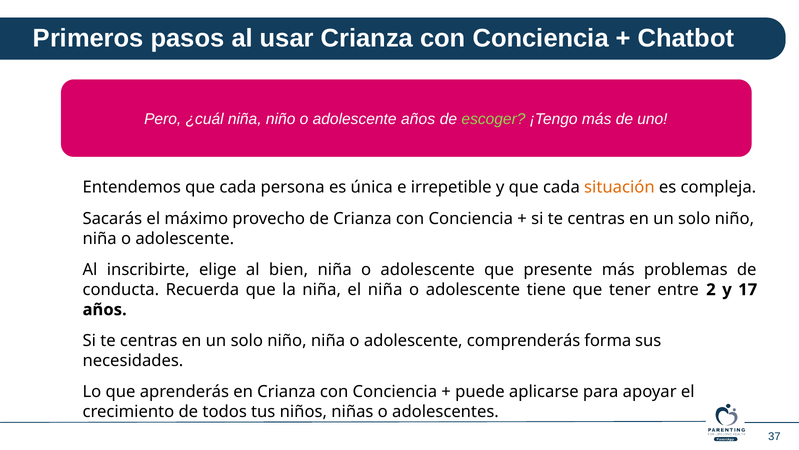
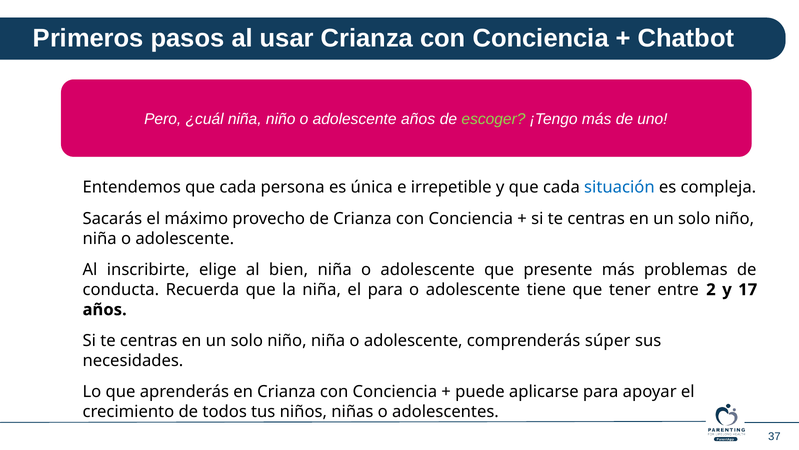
situación colour: orange -> blue
el niña: niña -> para
forma: forma -> súper
